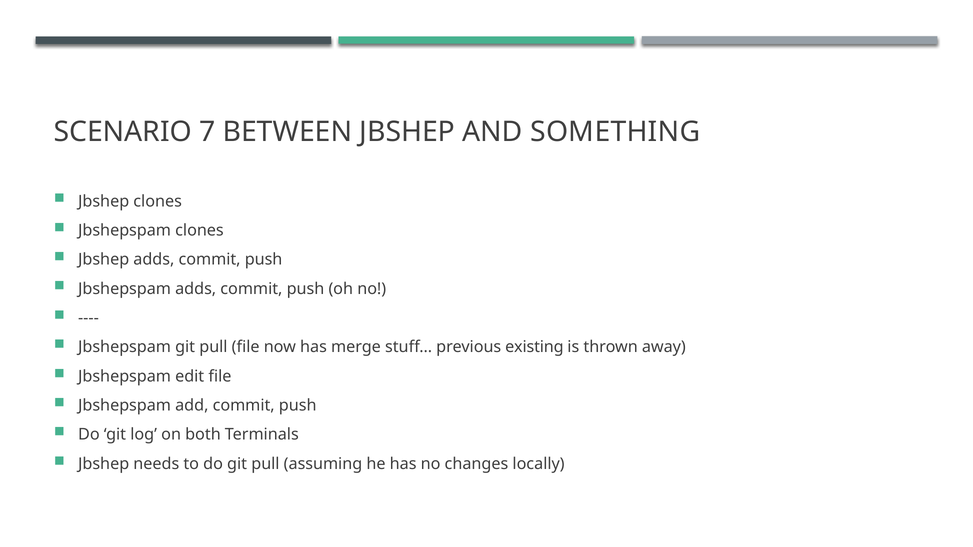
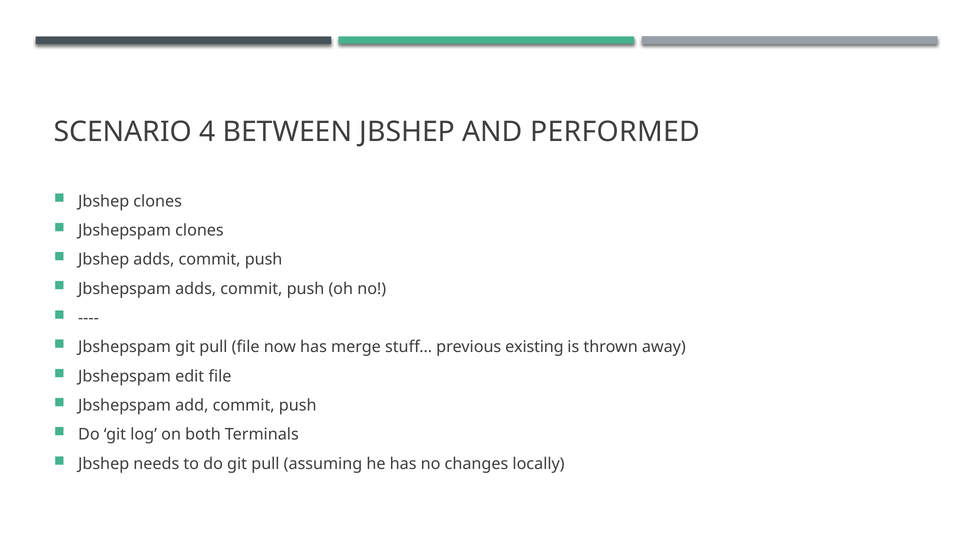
7: 7 -> 4
SOMETHING: SOMETHING -> PERFORMED
